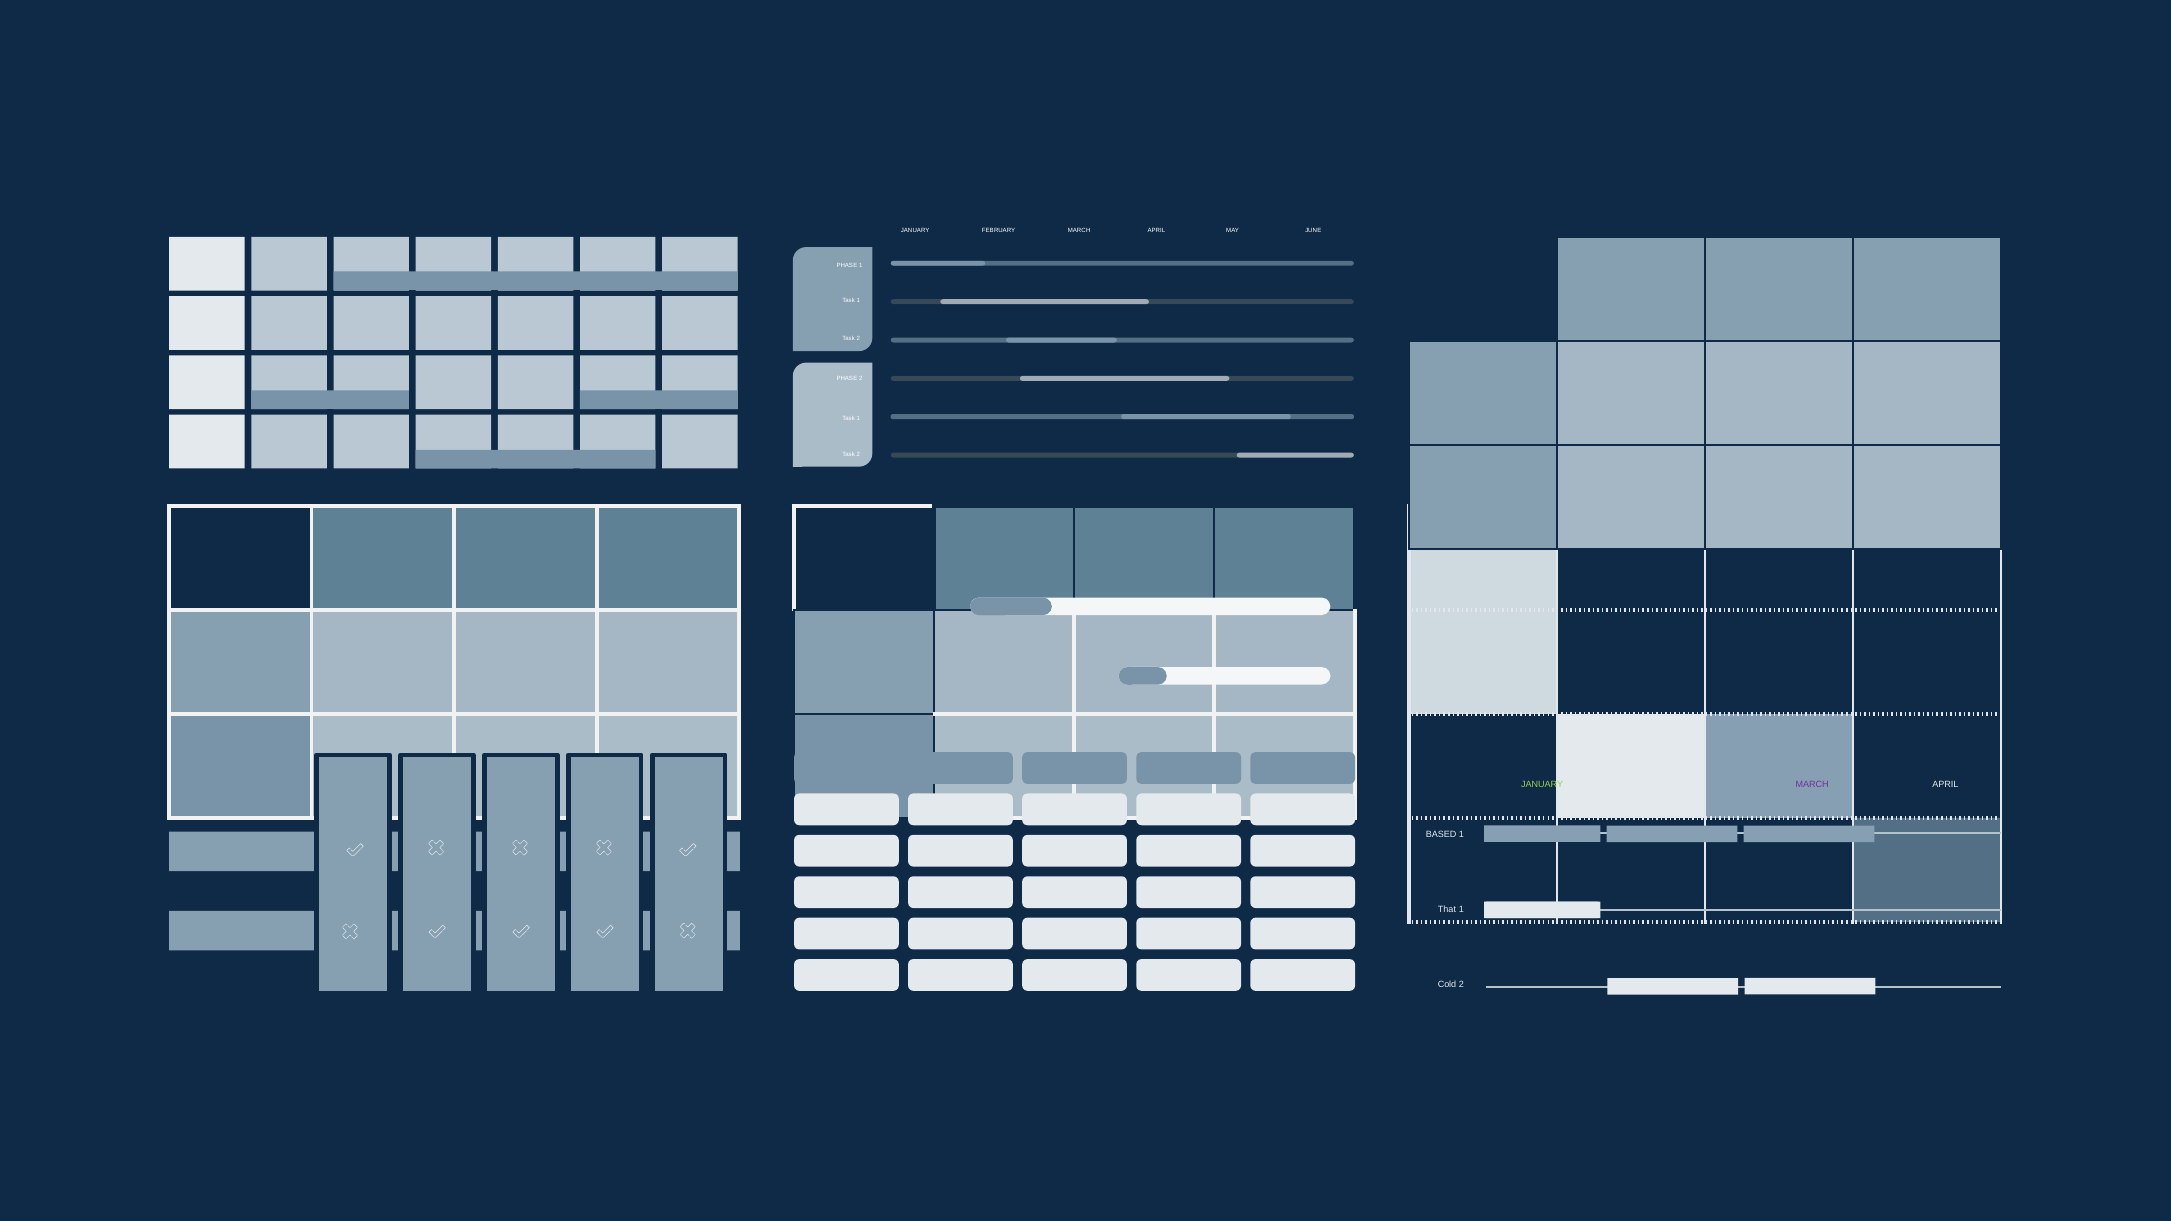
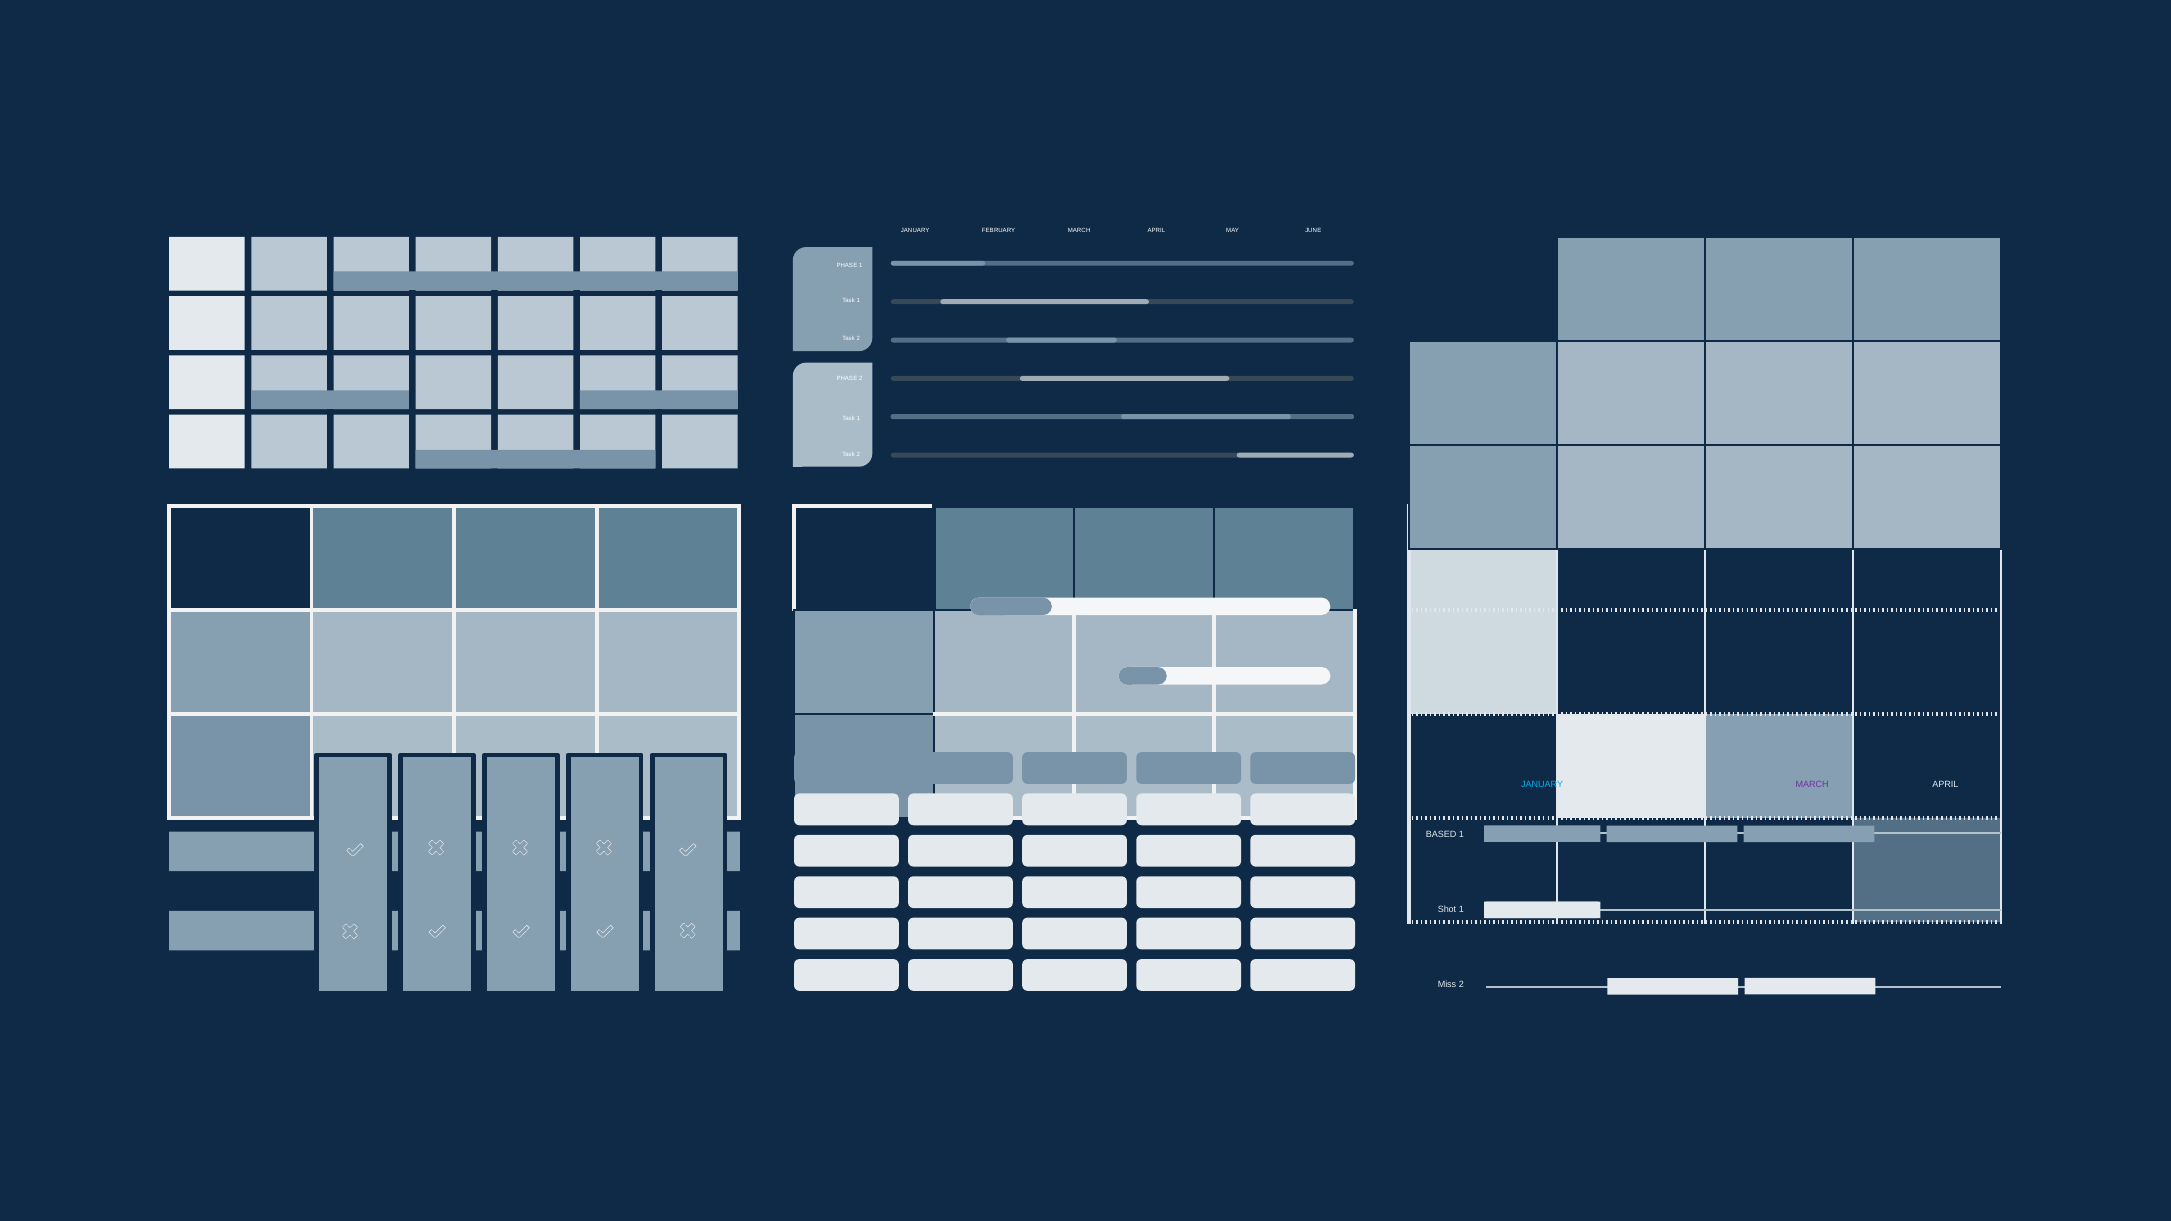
JANUARY at (1542, 784) colour: light green -> light blue
That: That -> Shot
Cold: Cold -> Miss
